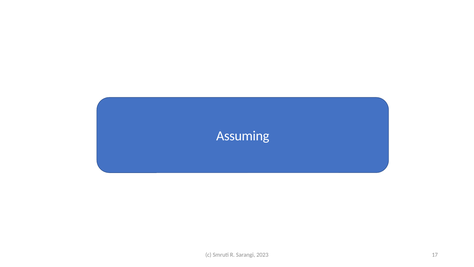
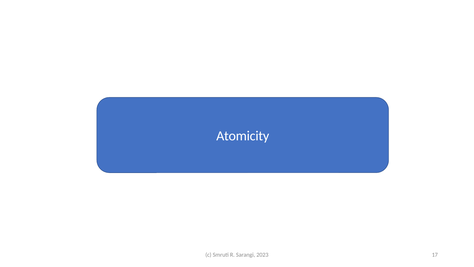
Assuming: Assuming -> Atomicity
